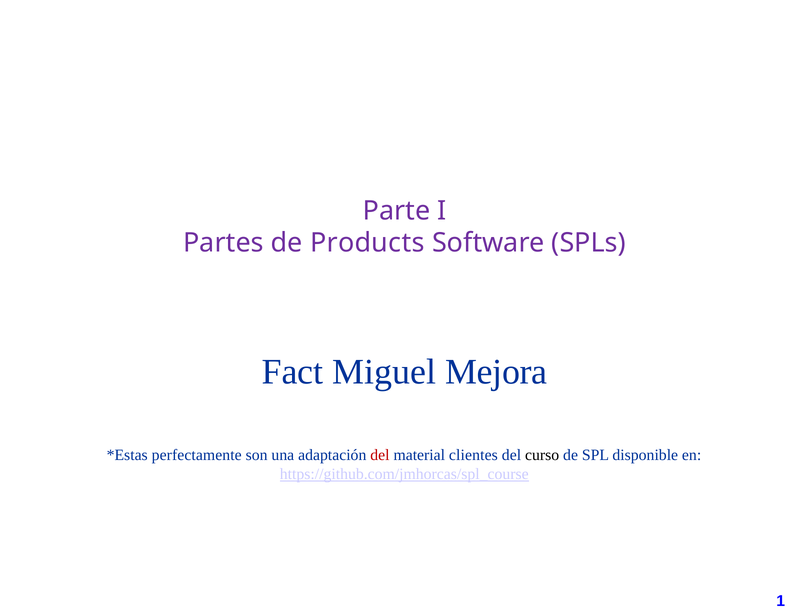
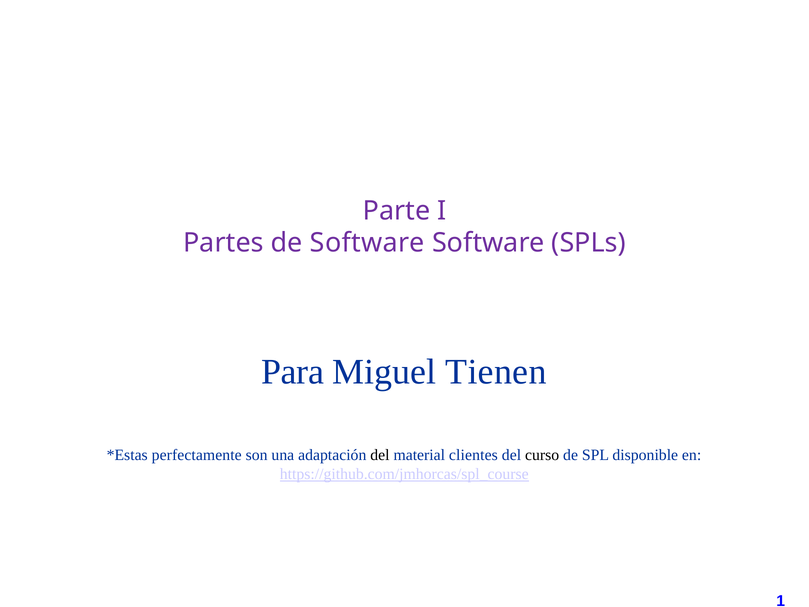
de Products: Products -> Software
Fact: Fact -> Para
Mejora: Mejora -> Tienen
del at (380, 455) colour: red -> black
